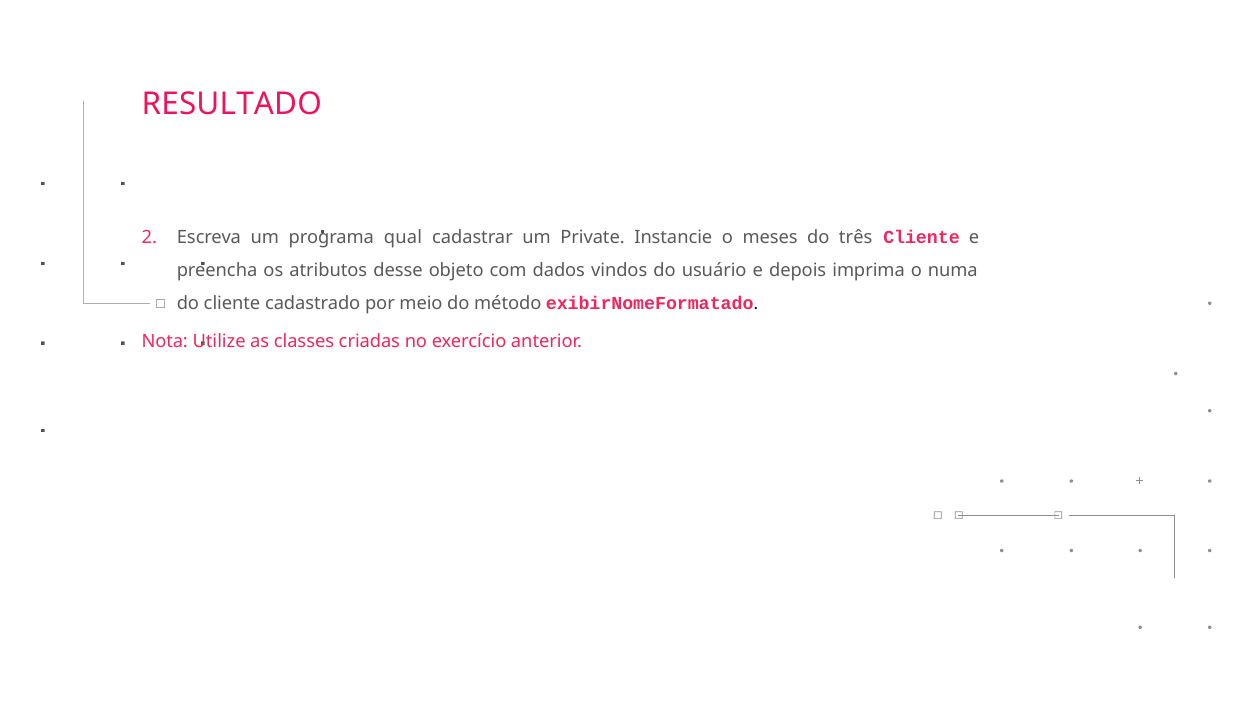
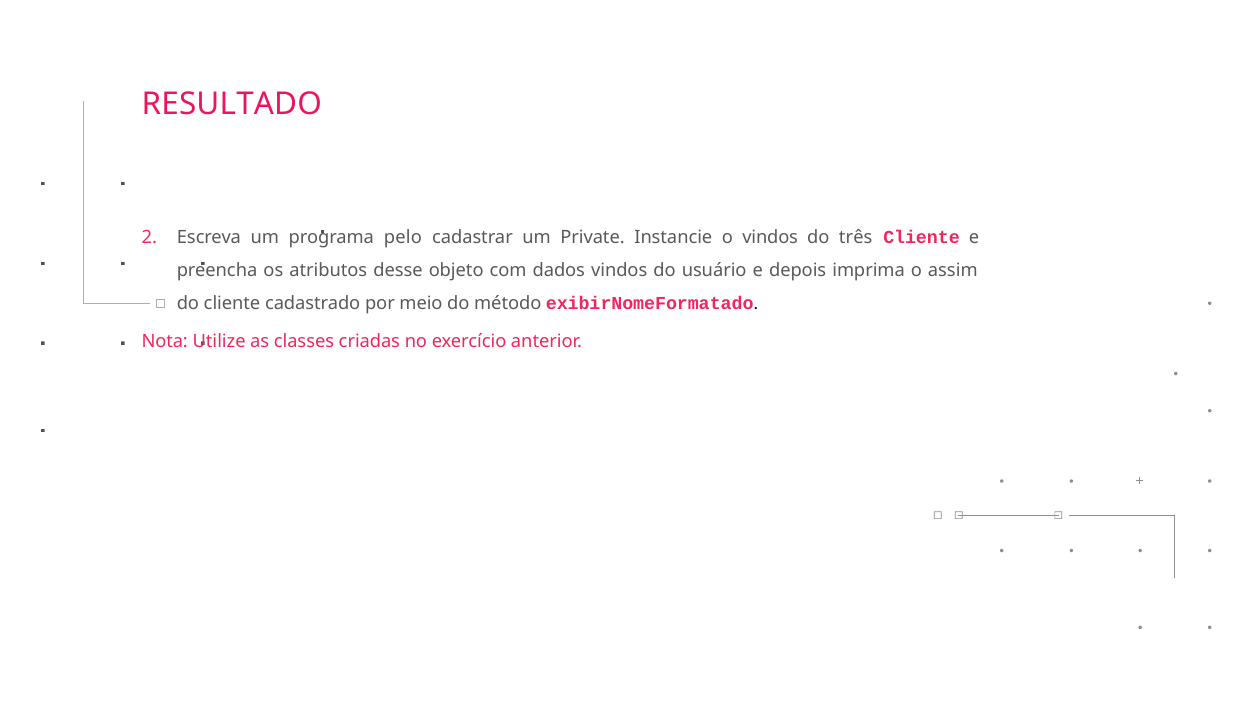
qual: qual -> pelo
o meses: meses -> vindos
numa: numa -> assim
